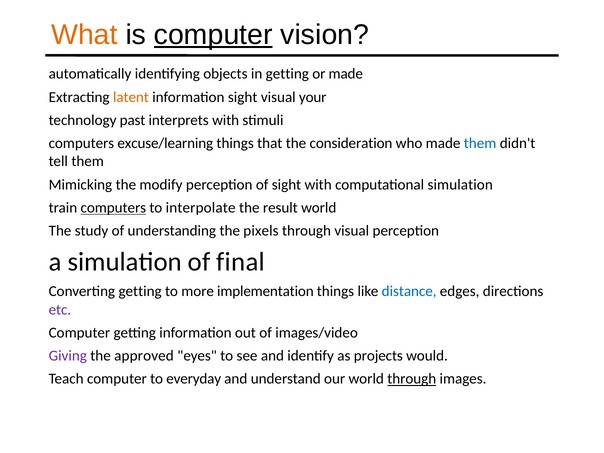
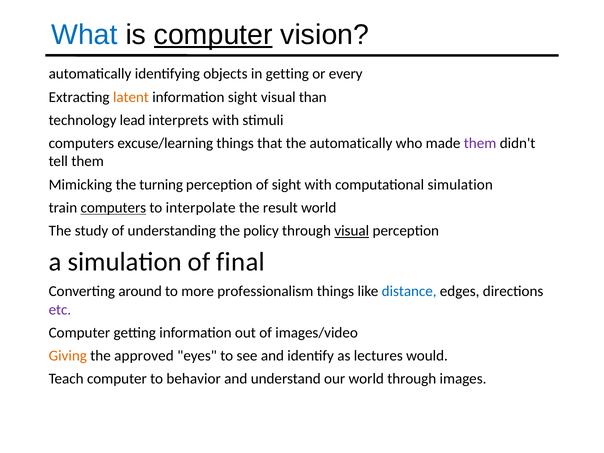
What colour: orange -> blue
or made: made -> every
your: your -> than
past: past -> lead
the consideration: consideration -> automatically
them at (480, 143) colour: blue -> purple
modify: modify -> turning
pixels: pixels -> policy
visual at (352, 231) underline: none -> present
Converting getting: getting -> around
implementation: implementation -> professionalism
Giving colour: purple -> orange
projects: projects -> lectures
everyday: everyday -> behavior
through at (412, 379) underline: present -> none
